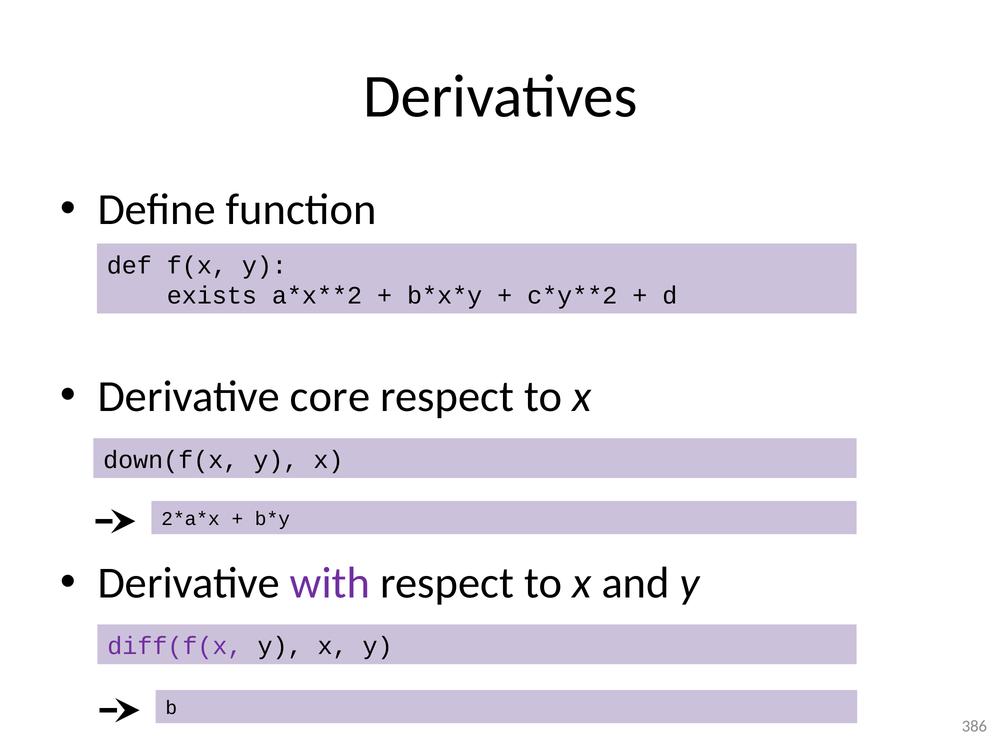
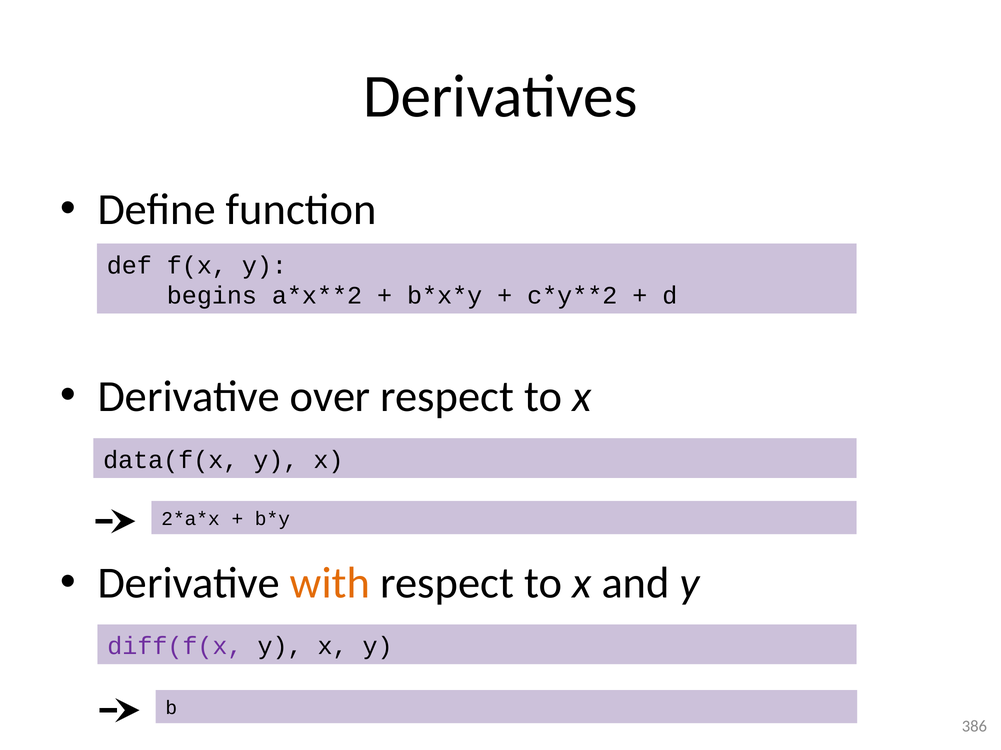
exists: exists -> begins
core: core -> over
down(f(x: down(f(x -> data(f(x
with colour: purple -> orange
